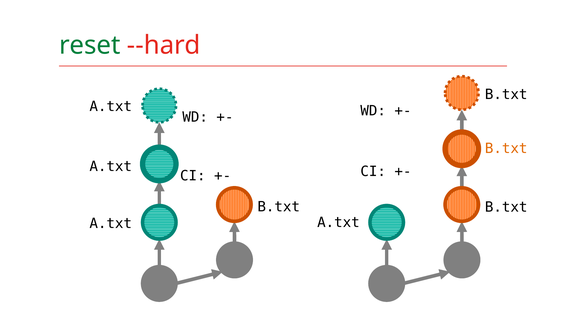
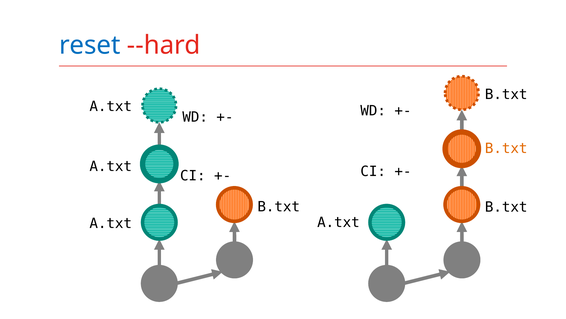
reset colour: green -> blue
